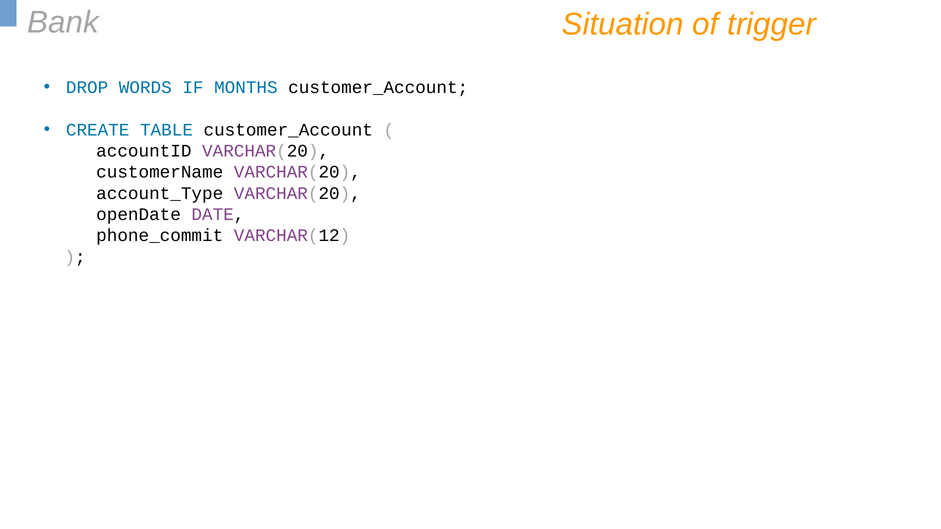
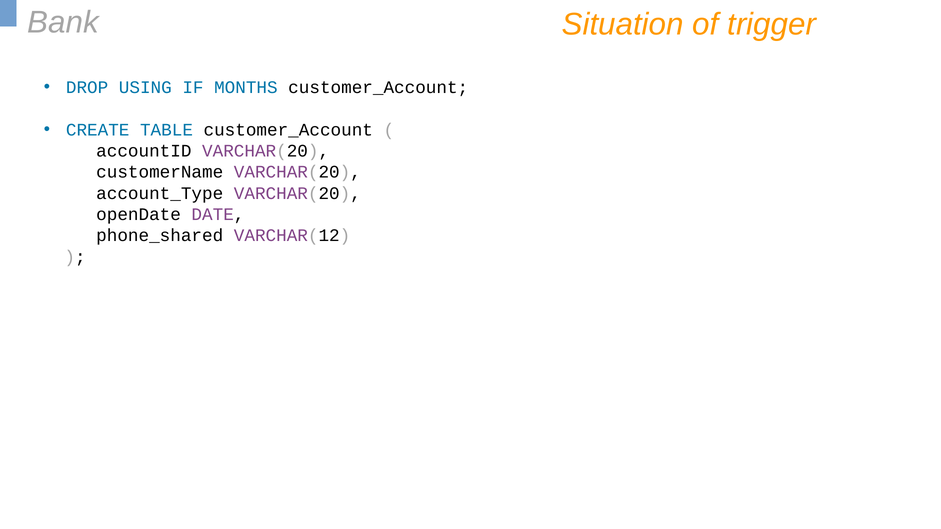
WORDS: WORDS -> USING
phone_commit: phone_commit -> phone_shared
